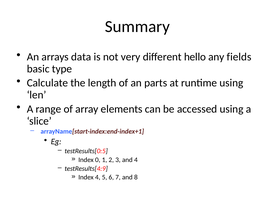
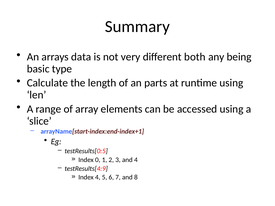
hello: hello -> both
fields: fields -> being
